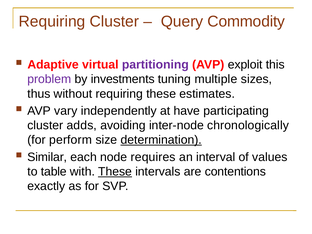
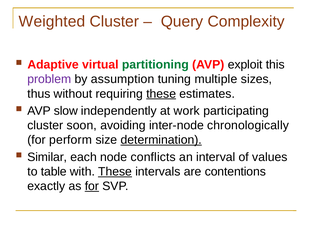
Requiring at (52, 21): Requiring -> Weighted
Commodity: Commodity -> Complexity
partitioning colour: purple -> green
investments: investments -> assumption
these at (161, 94) underline: none -> present
vary: vary -> slow
have: have -> work
adds: adds -> soon
requires: requires -> conflicts
for at (92, 186) underline: none -> present
